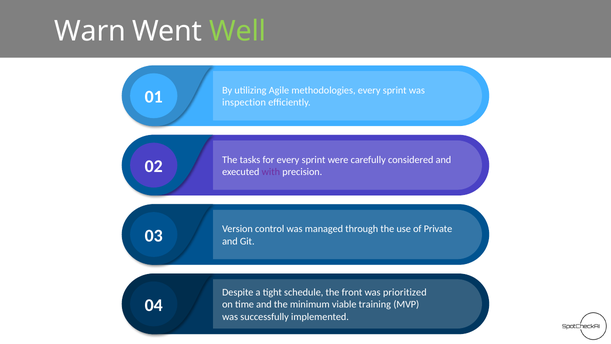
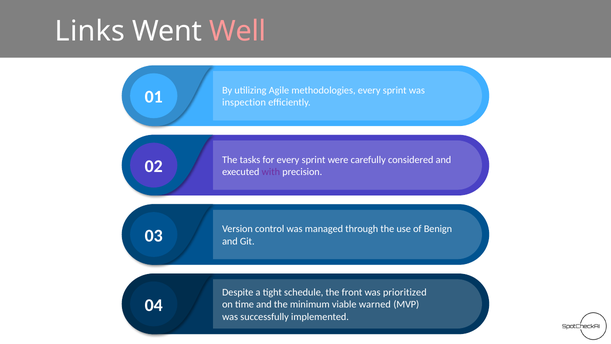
Warn: Warn -> Links
Well colour: light green -> pink
Private: Private -> Benign
training: training -> warned
